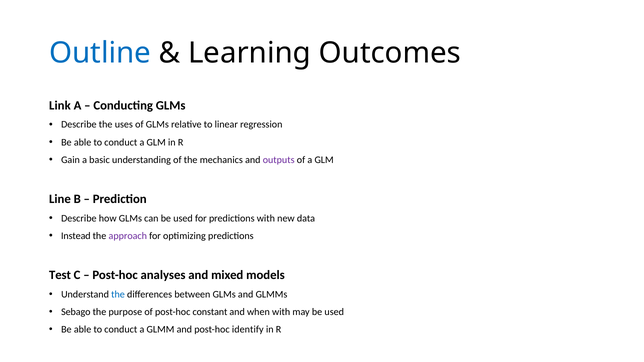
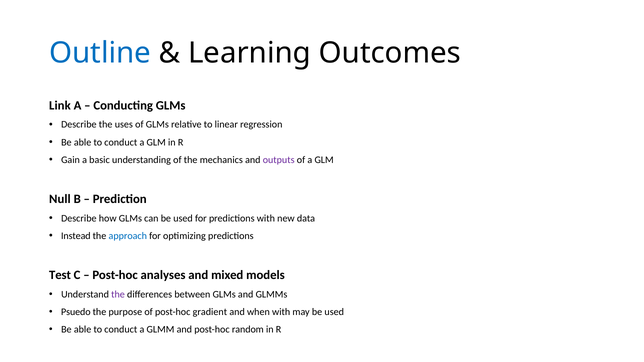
Line: Line -> Null
approach colour: purple -> blue
the at (118, 295) colour: blue -> purple
Sebago: Sebago -> Psuedo
constant: constant -> gradient
identify: identify -> random
